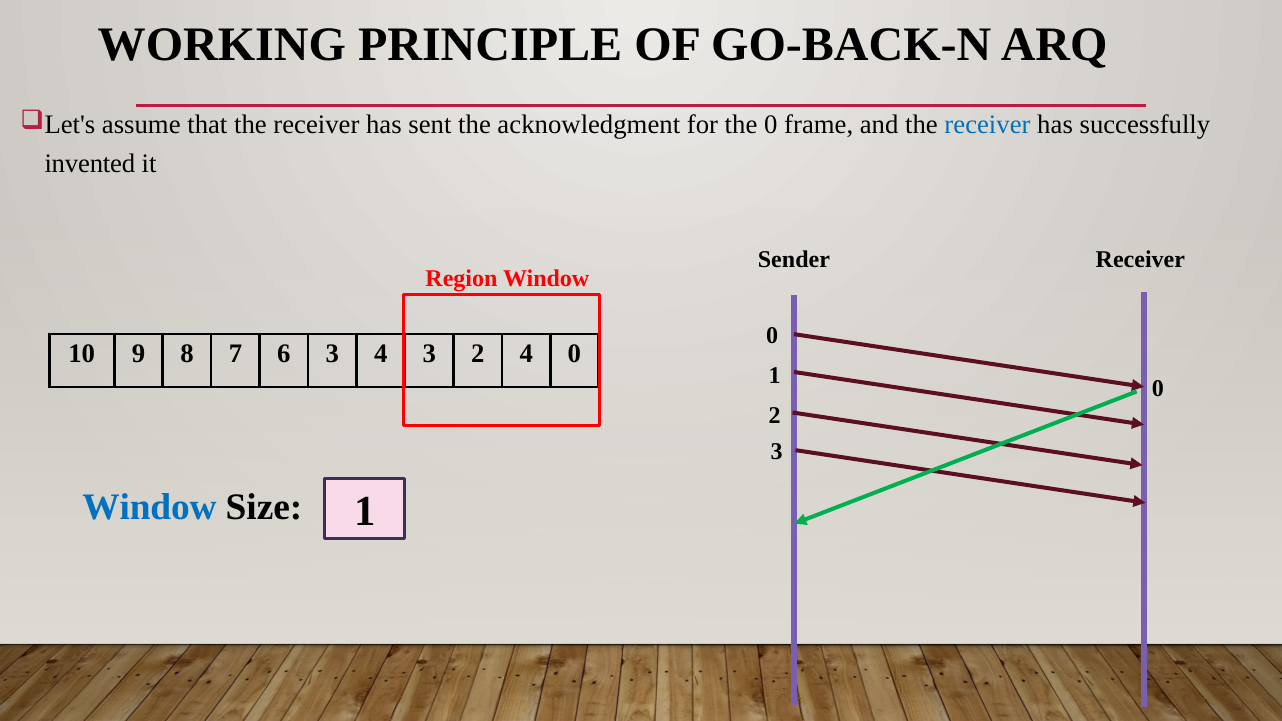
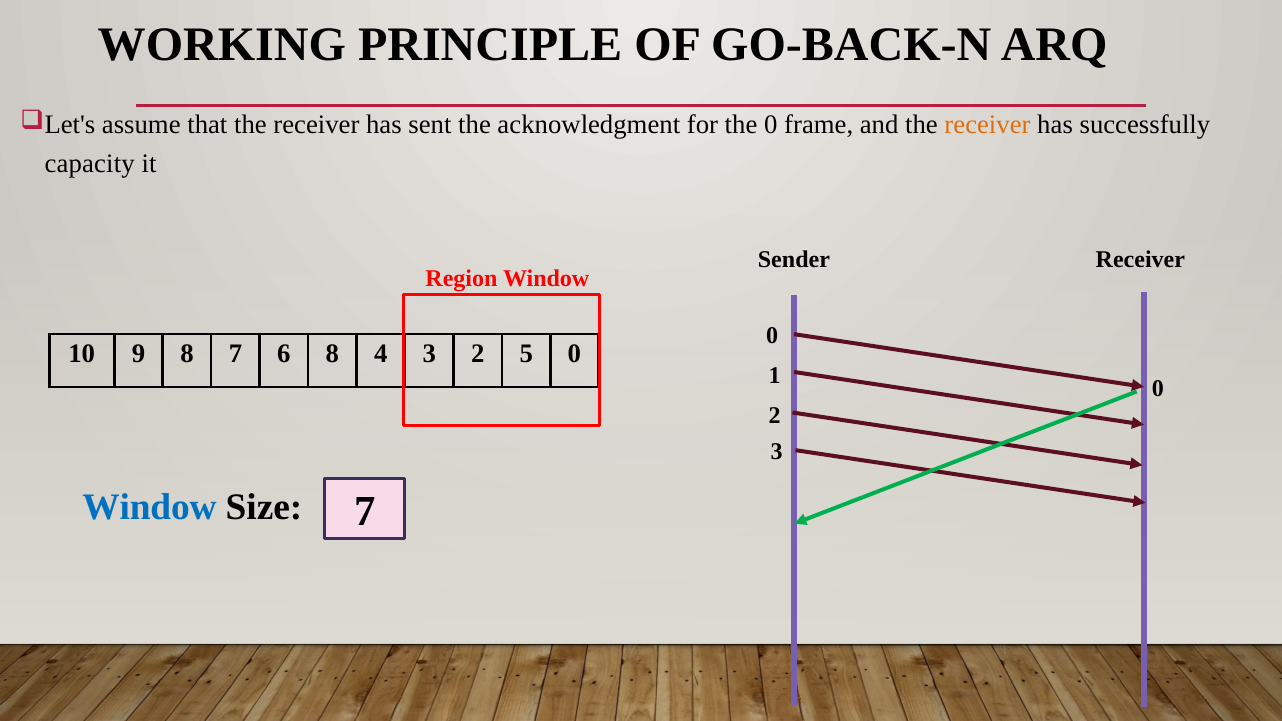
receiver at (988, 125) colour: blue -> orange
invented: invented -> capacity
6 3: 3 -> 8
2 4: 4 -> 5
Size 1: 1 -> 7
